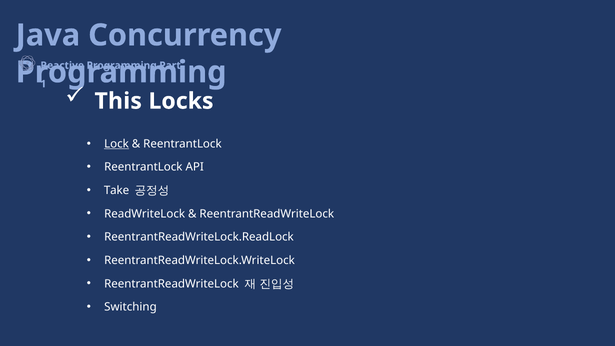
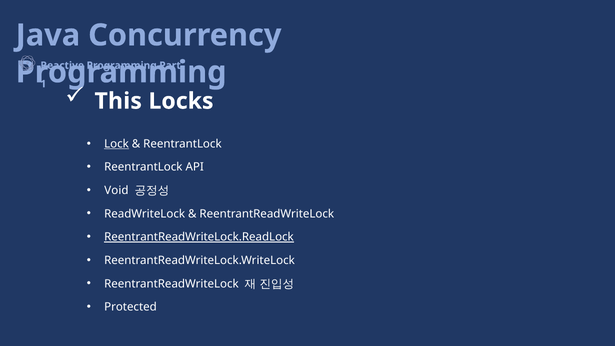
Take: Take -> Void
ReentrantReadWriteLock.ReadLock underline: none -> present
Switching: Switching -> Protected
